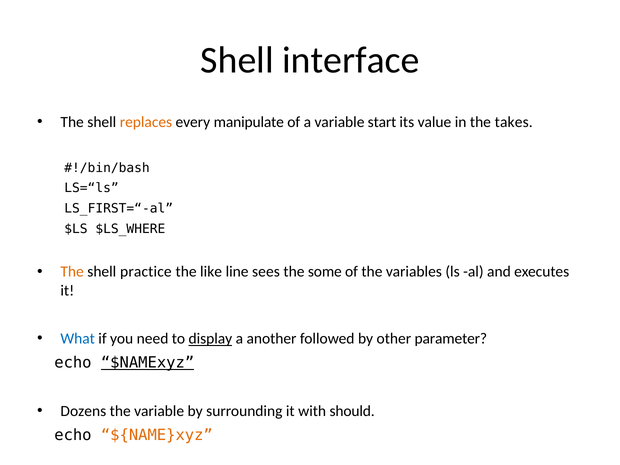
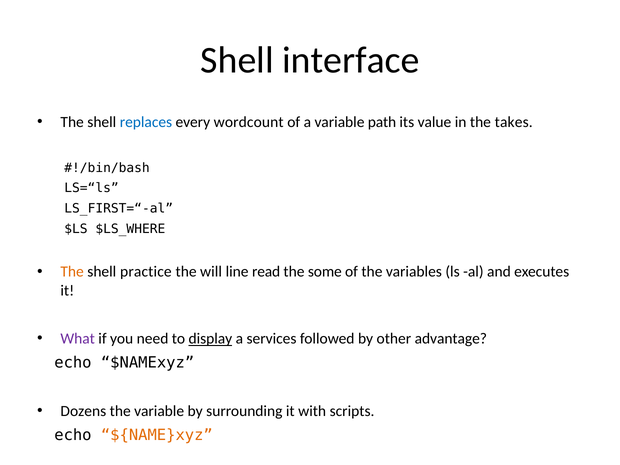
replaces colour: orange -> blue
manipulate: manipulate -> wordcount
start: start -> path
like: like -> will
sees: sees -> read
What colour: blue -> purple
another: another -> services
parameter: parameter -> advantage
$NAMExyz underline: present -> none
should: should -> scripts
